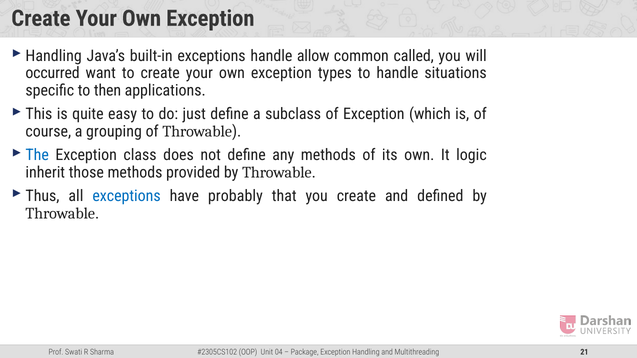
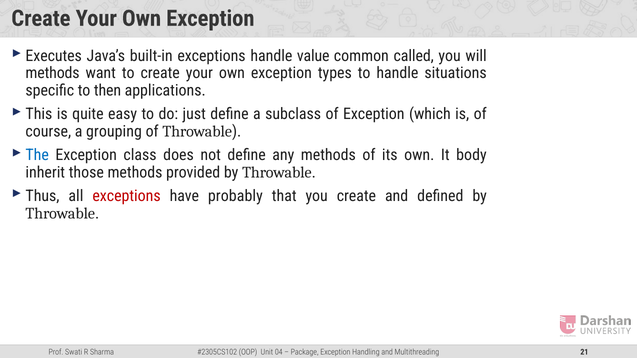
Handling at (54, 56): Handling -> Executes
allow: allow -> value
occurred at (53, 73): occurred -> methods
logic: logic -> body
exceptions at (127, 196) colour: blue -> red
